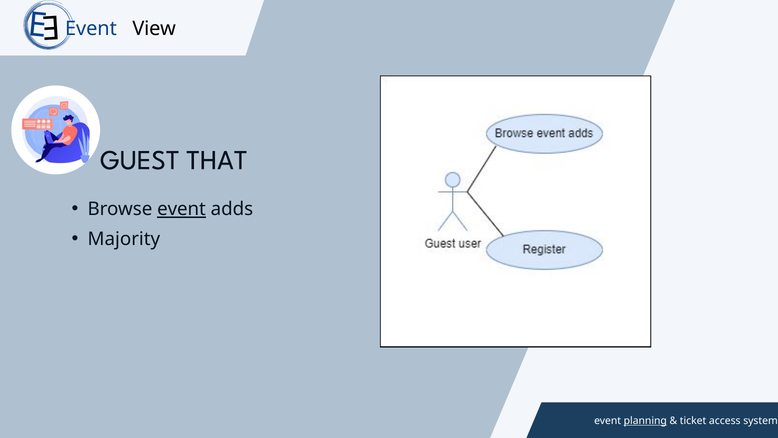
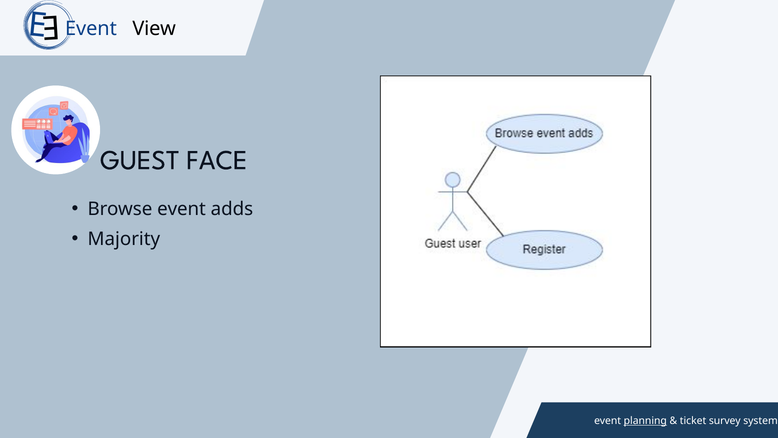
THAT: THAT -> FACE
event at (182, 209) underline: present -> none
access: access -> survey
